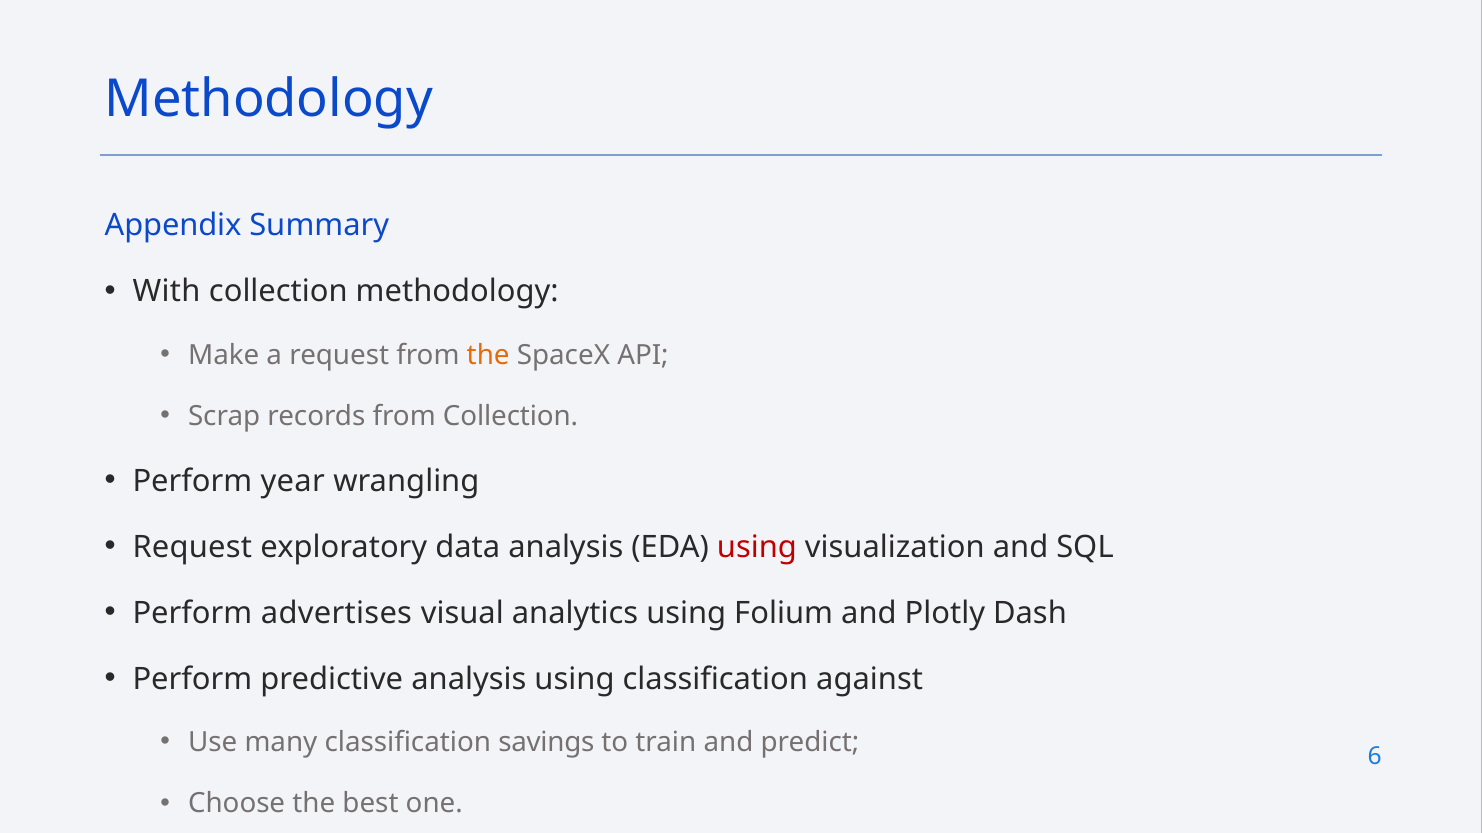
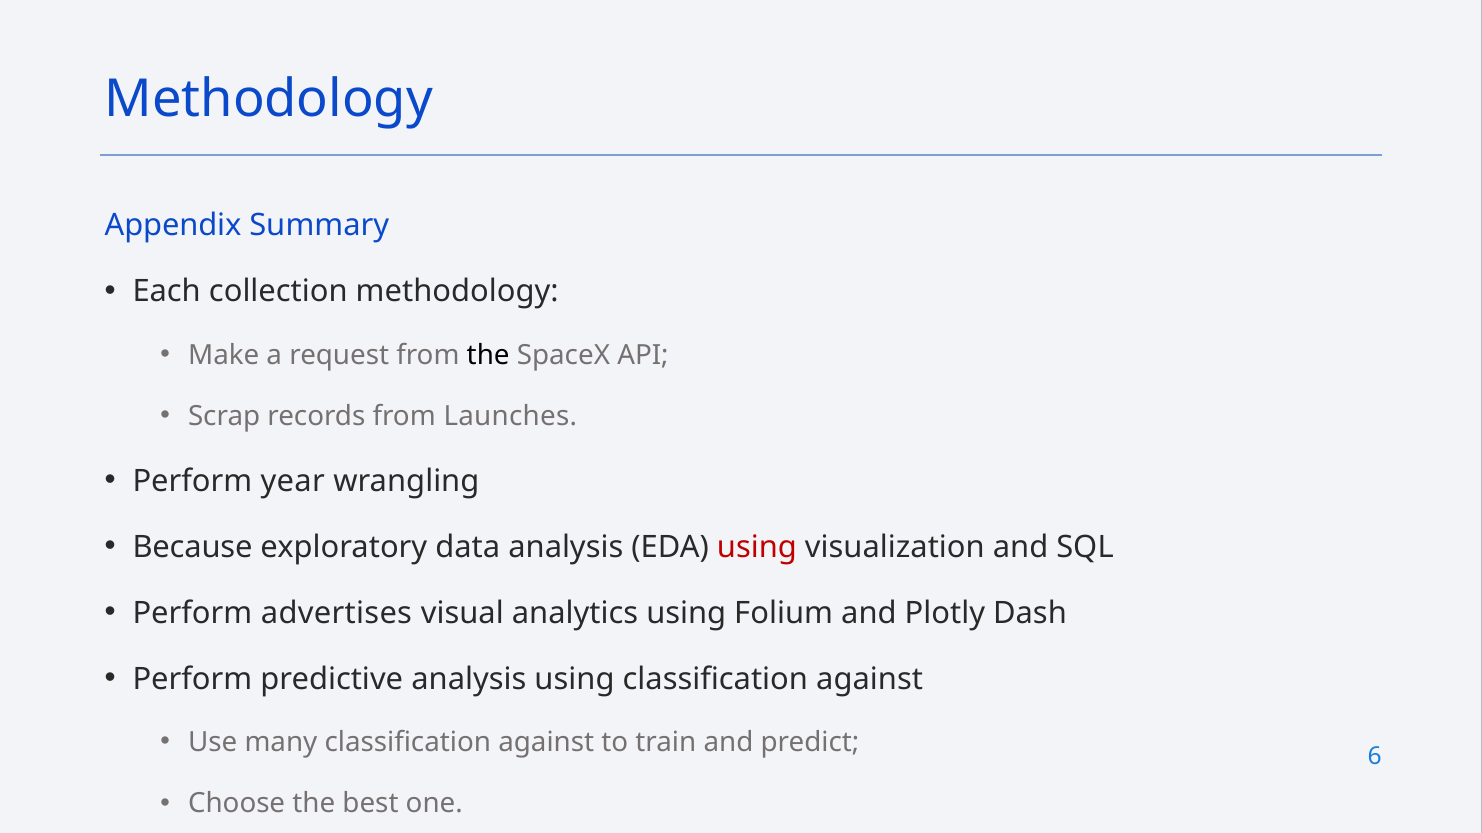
With: With -> Each
the at (488, 355) colour: orange -> black
from Collection: Collection -> Launches
Request at (192, 547): Request -> Because
many classification savings: savings -> against
